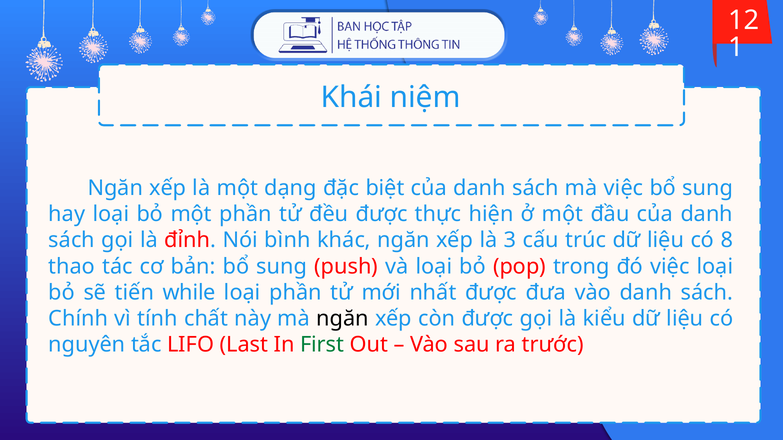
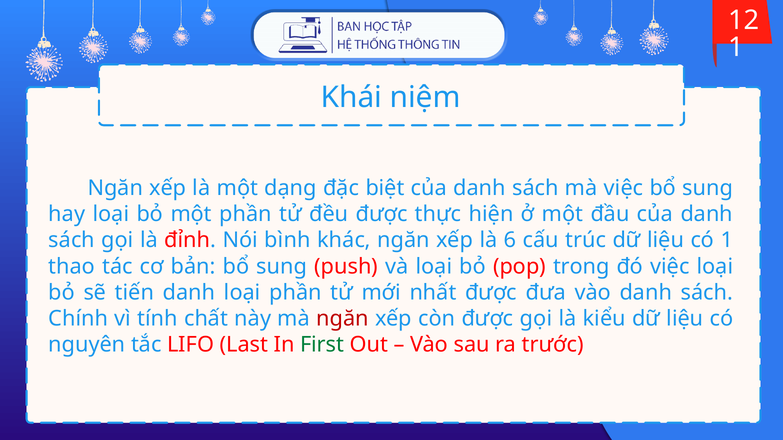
3: 3 -> 6
có 8: 8 -> 1
tiến while: while -> danh
ngăn at (343, 319) colour: black -> red
